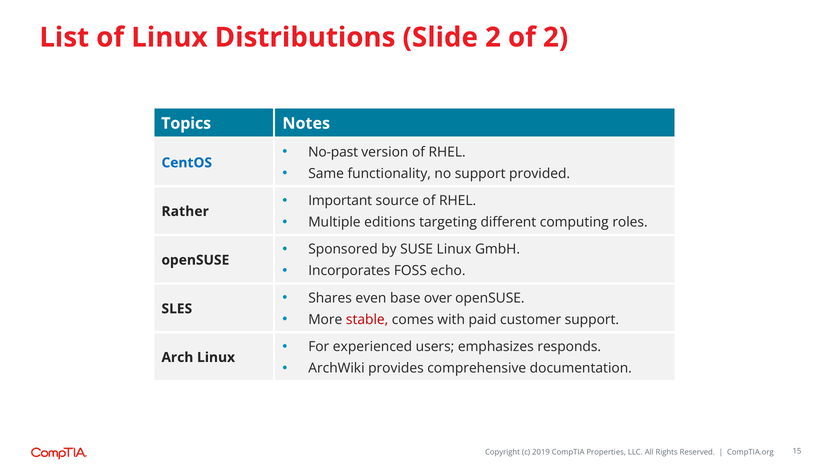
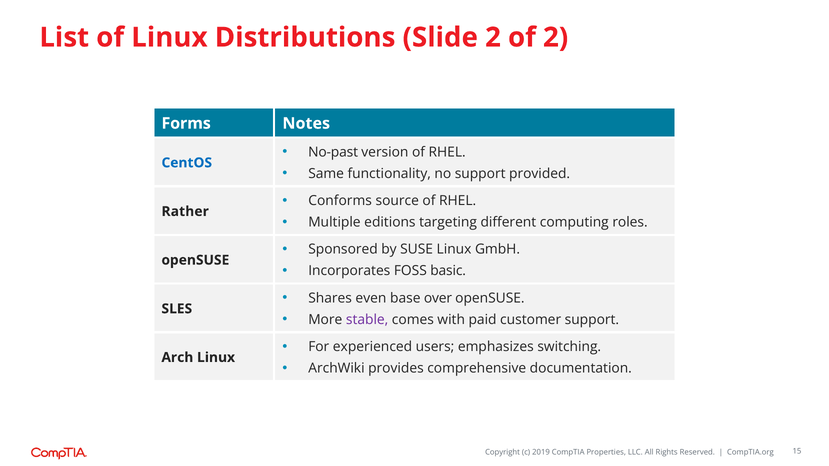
Topics: Topics -> Forms
Important: Important -> Conforms
echo: echo -> basic
stable colour: red -> purple
responds: responds -> switching
